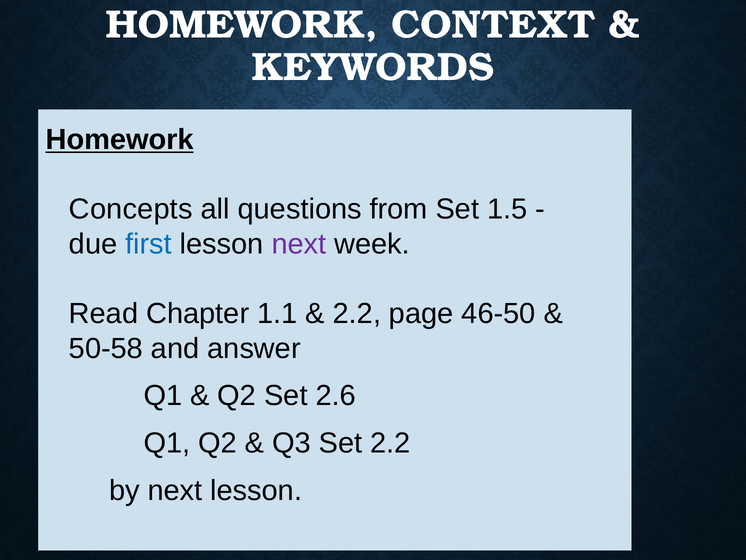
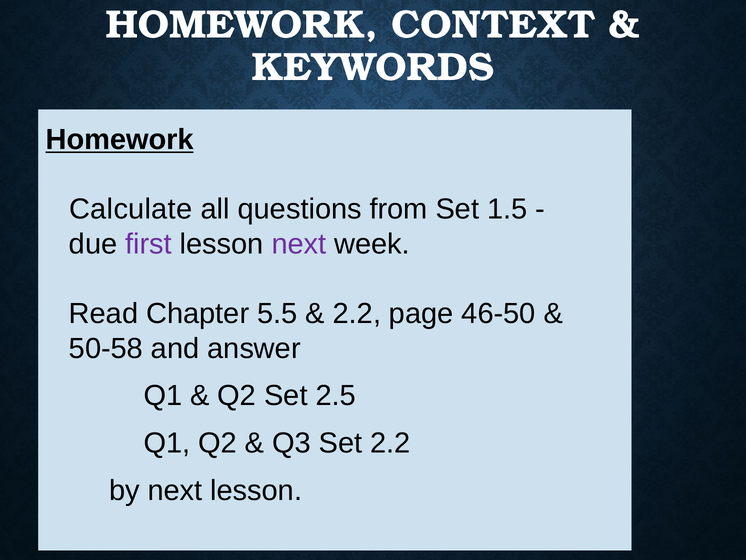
Concepts: Concepts -> Calculate
first colour: blue -> purple
1.1: 1.1 -> 5.5
2.6: 2.6 -> 2.5
